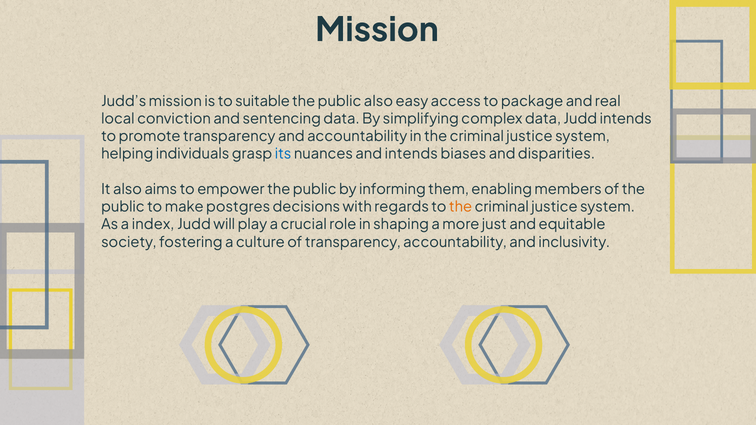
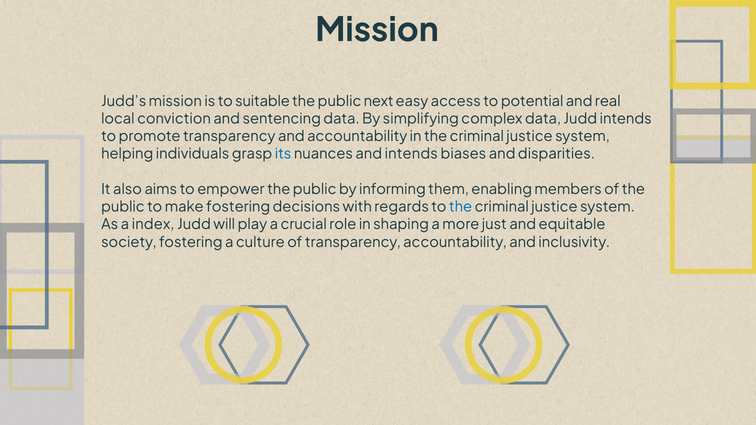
public also: also -> next
package: package -> potential
make postgres: postgres -> fostering
the at (461, 207) colour: orange -> blue
